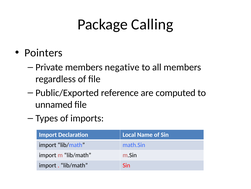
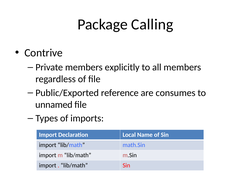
Pointers: Pointers -> Contrive
negative: negative -> explicitly
computed: computed -> consumes
